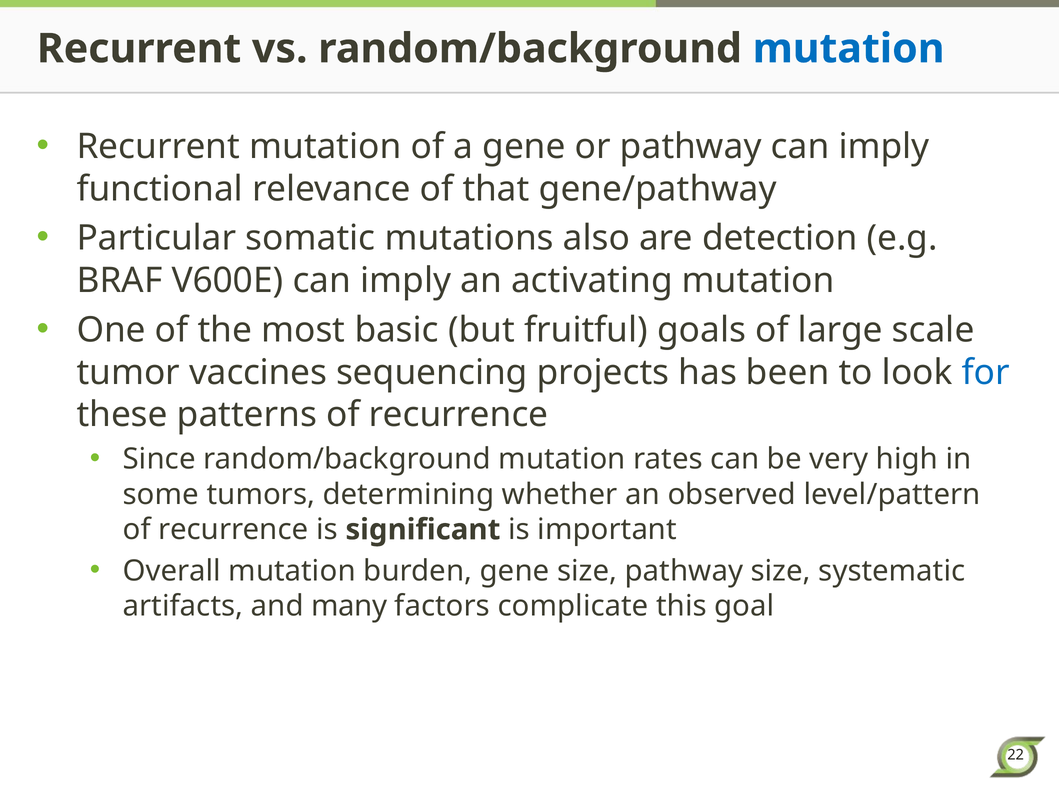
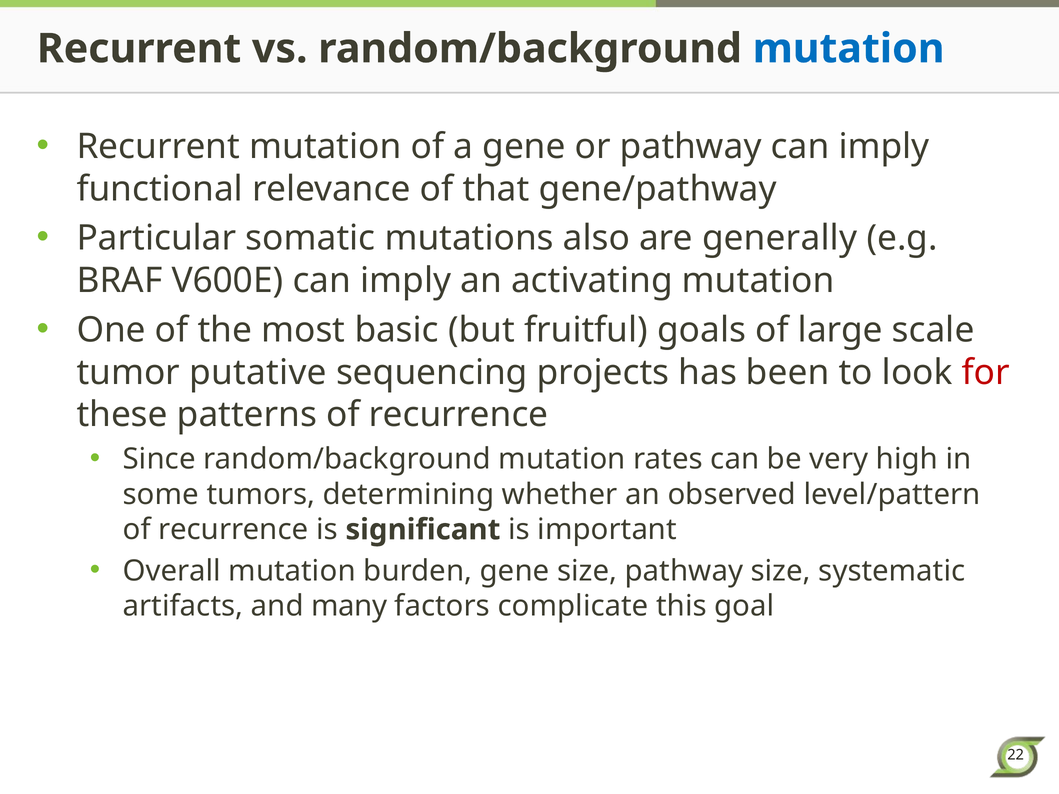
detection: detection -> generally
vaccines: vaccines -> putative
for colour: blue -> red
